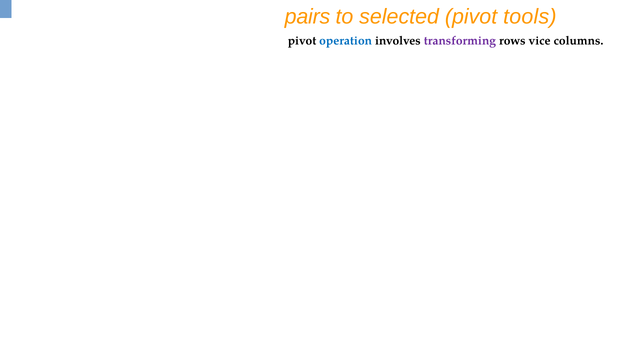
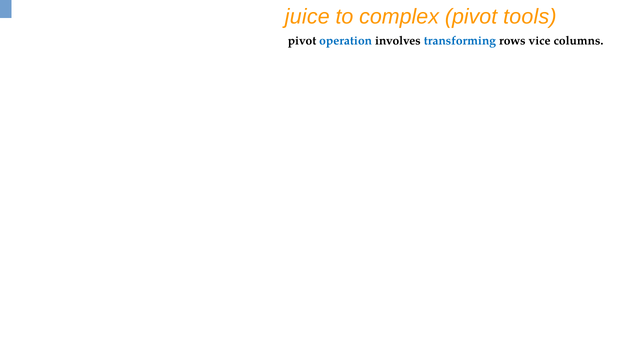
pairs: pairs -> juice
selected: selected -> complex
transforming colour: purple -> blue
